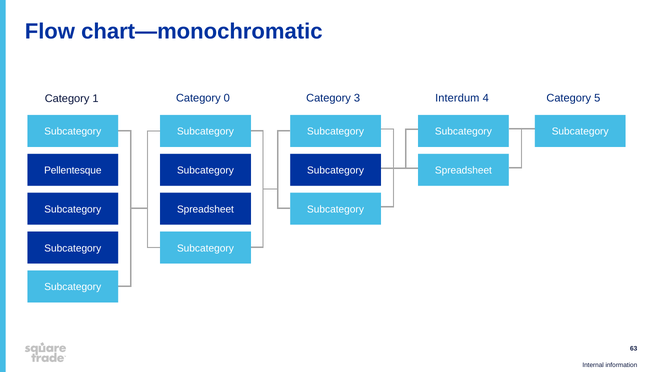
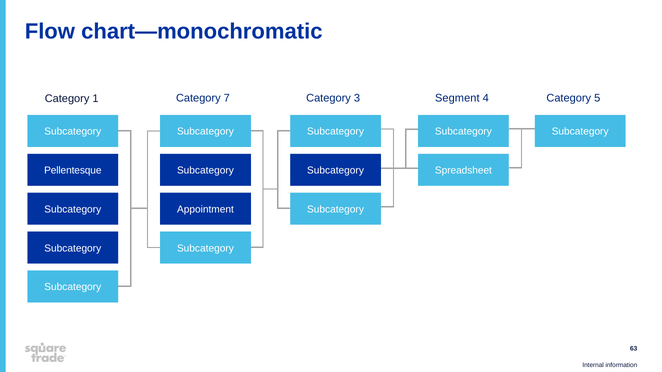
0: 0 -> 7
Interdum: Interdum -> Segment
Spreadsheet at (205, 210): Spreadsheet -> Appointment
